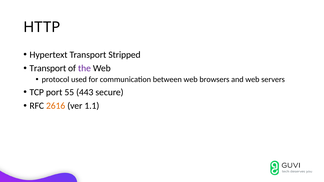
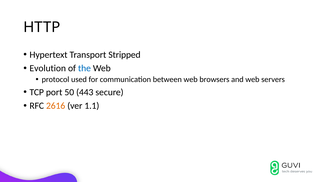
Transport at (48, 68): Transport -> Evolution
the colour: purple -> blue
55: 55 -> 50
